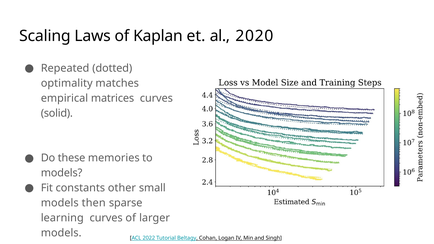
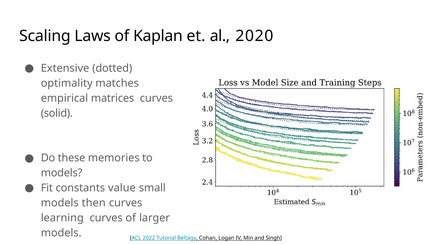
Repeated: Repeated -> Extensive
other: other -> value
then sparse: sparse -> curves
